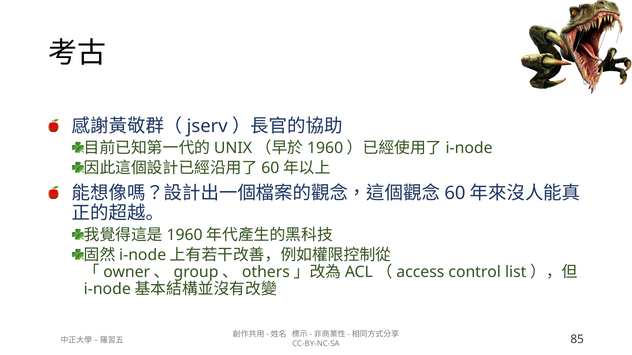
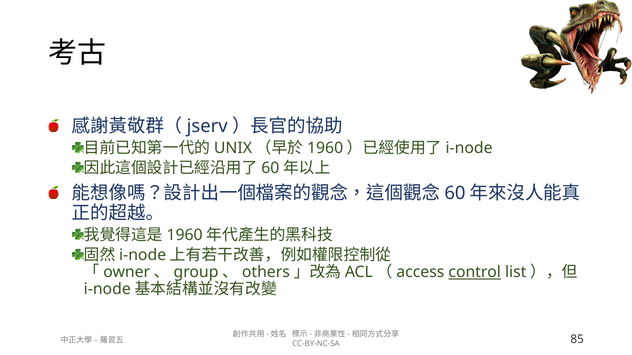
control underline: none -> present
